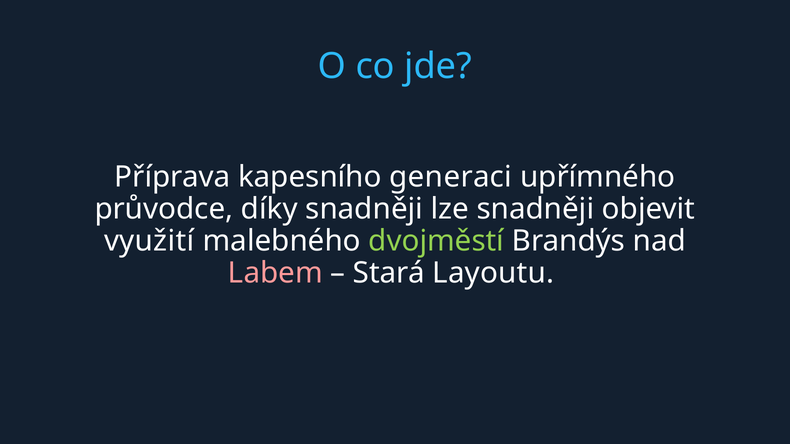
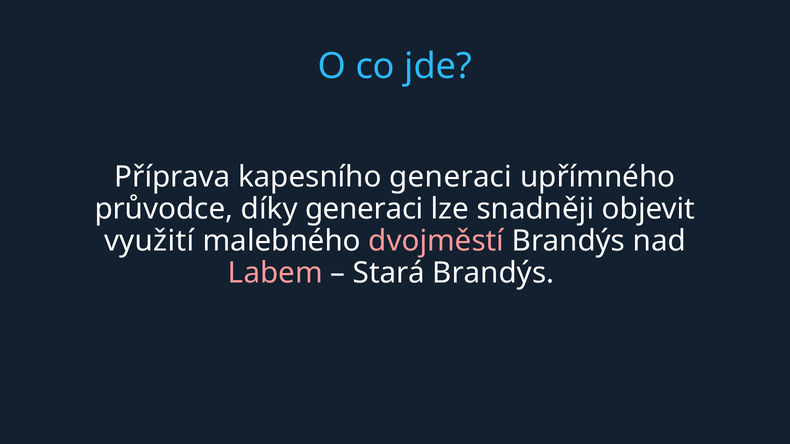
díky snadněji: snadněji -> generaci
dvojměstí colour: light green -> pink
Stará Layoutu: Layoutu -> Brandýs
